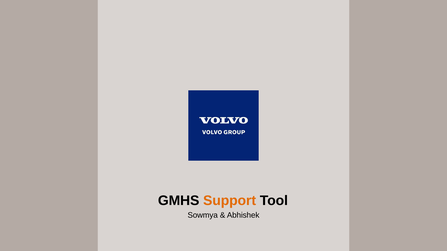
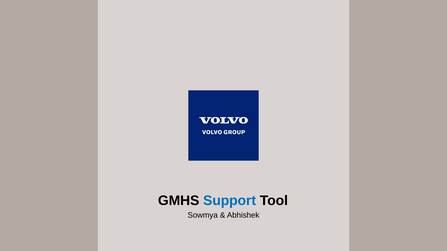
Support colour: orange -> blue
